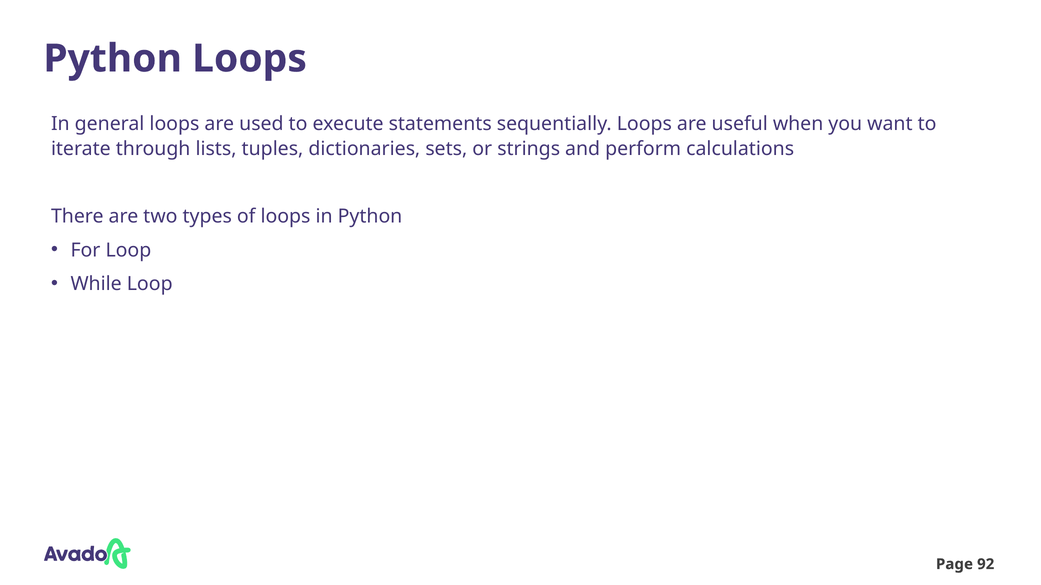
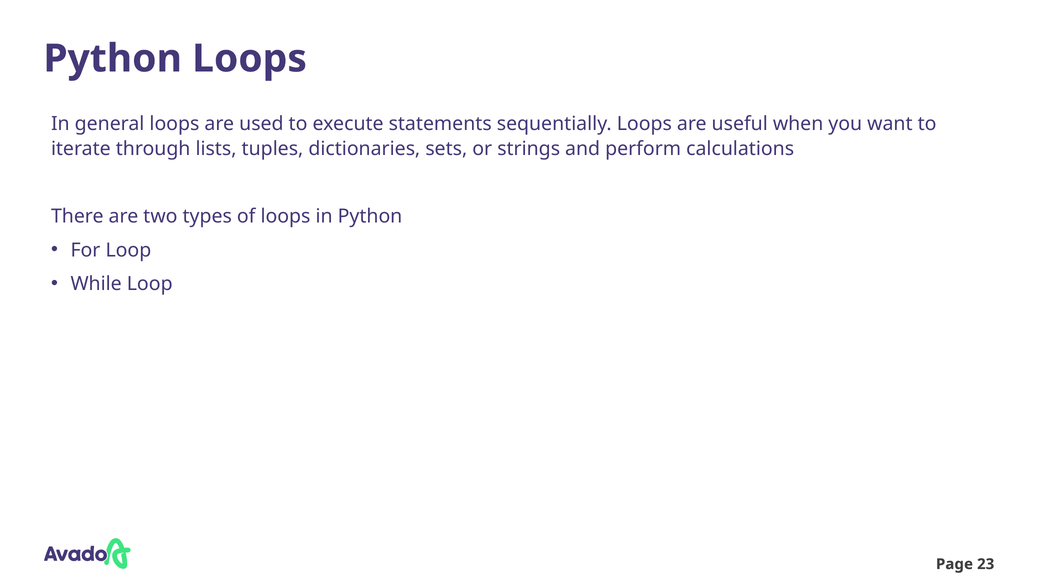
92: 92 -> 23
